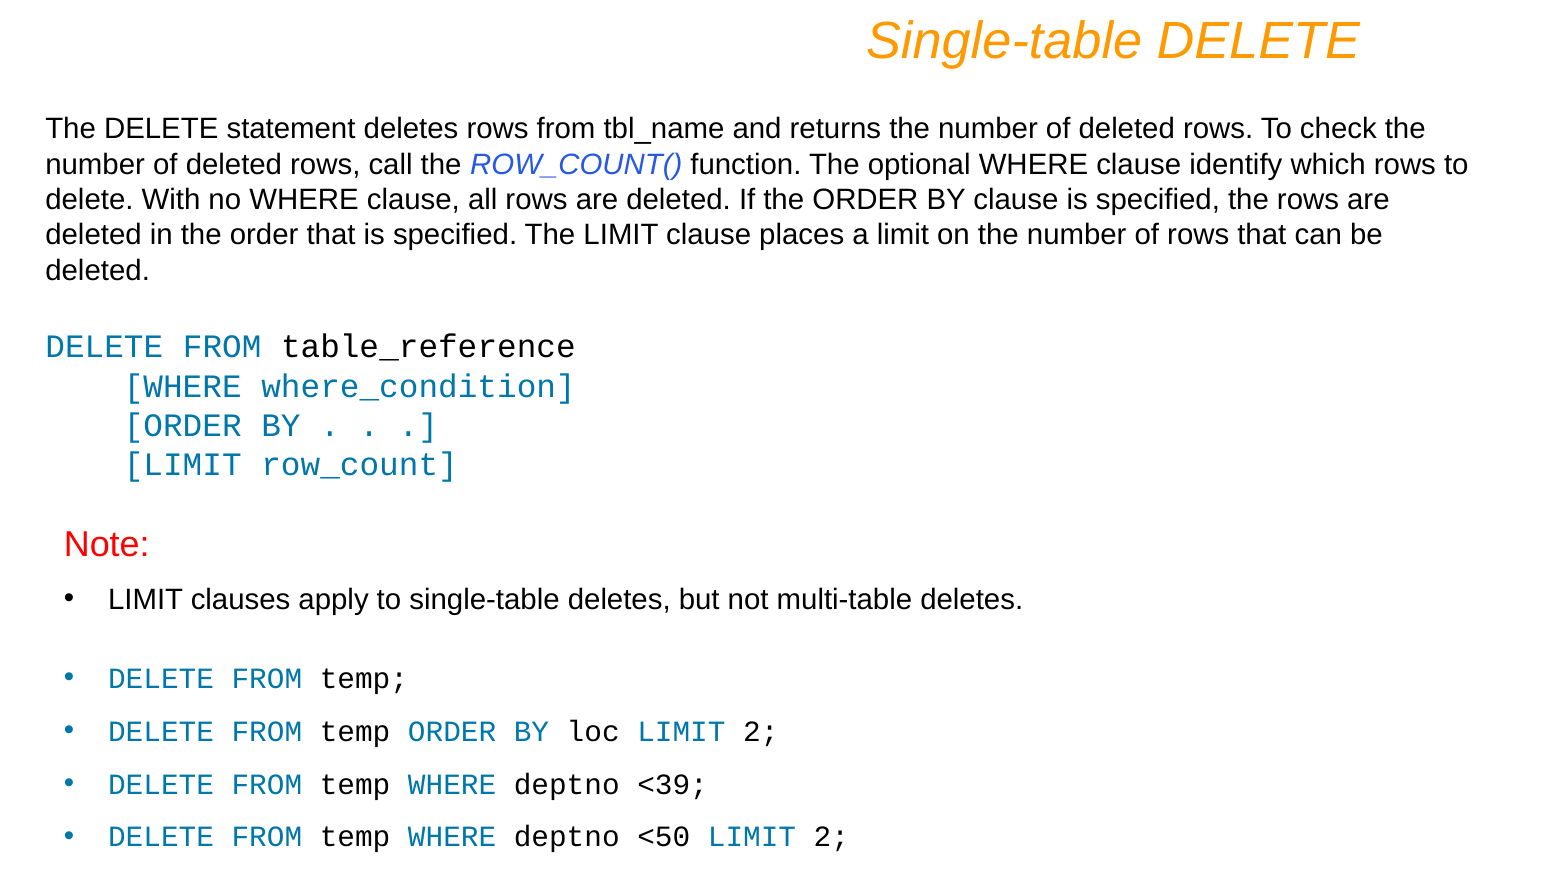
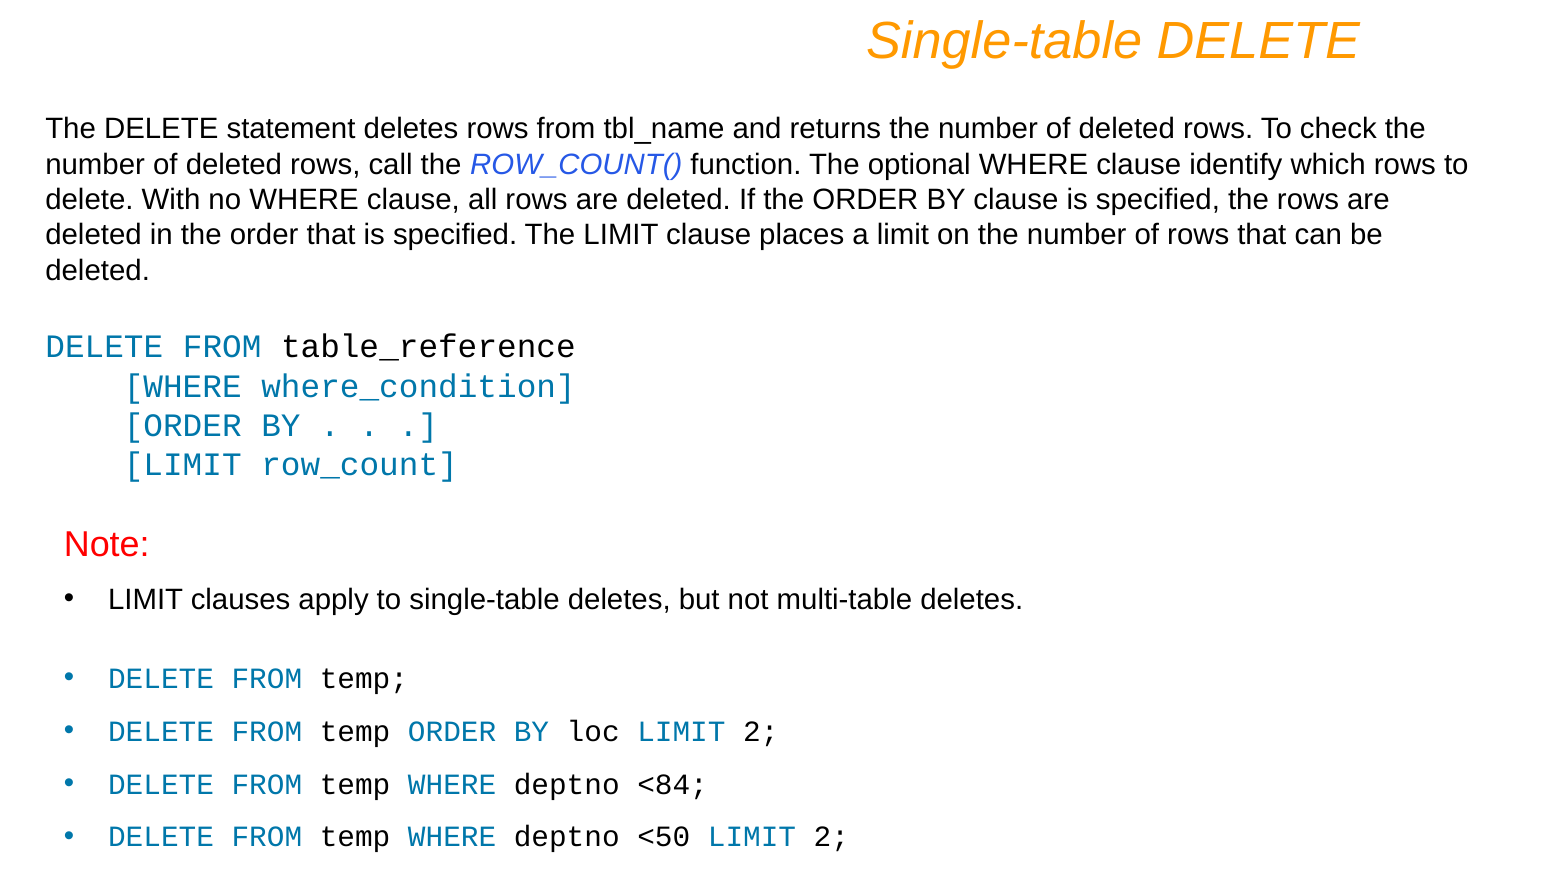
<39: <39 -> <84
